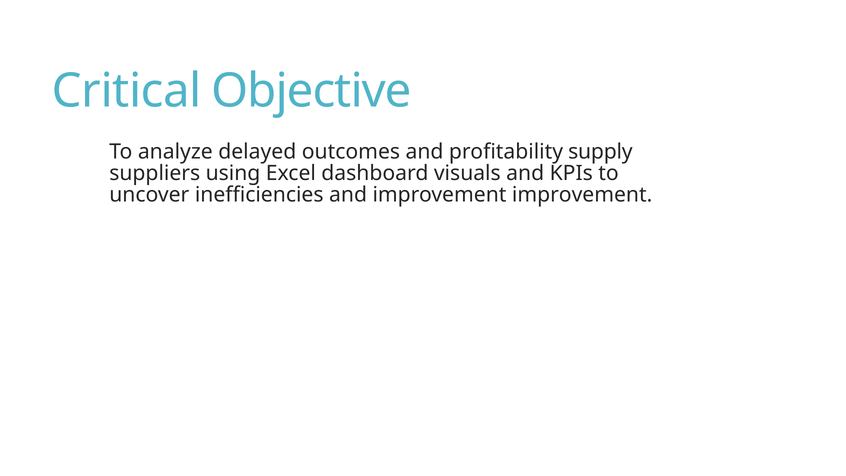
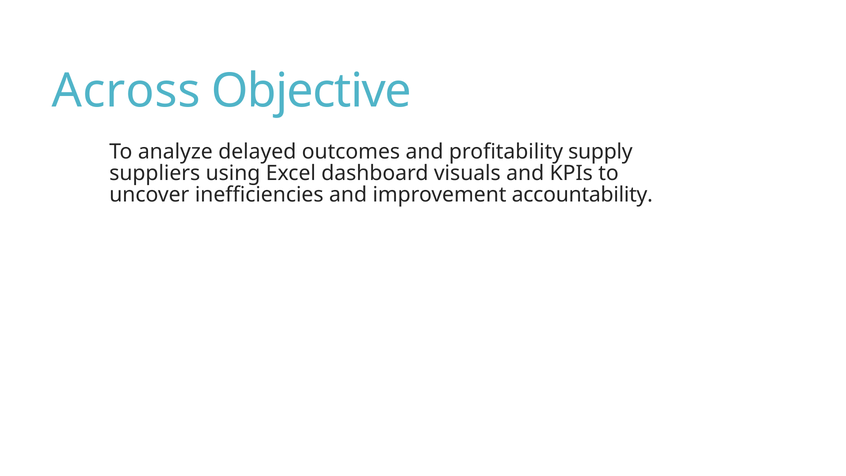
Critical: Critical -> Across
improvement improvement: improvement -> accountability
